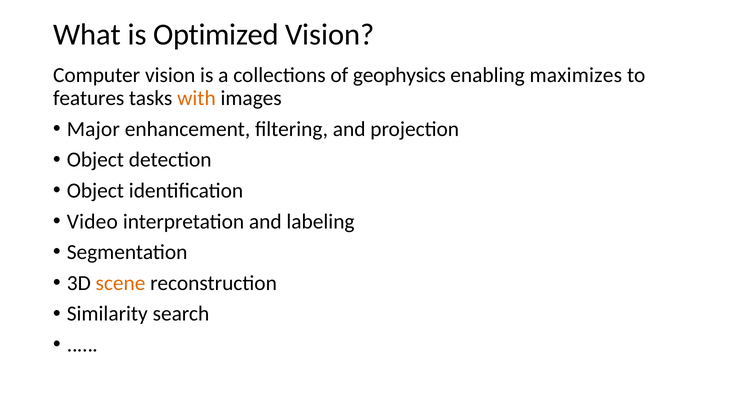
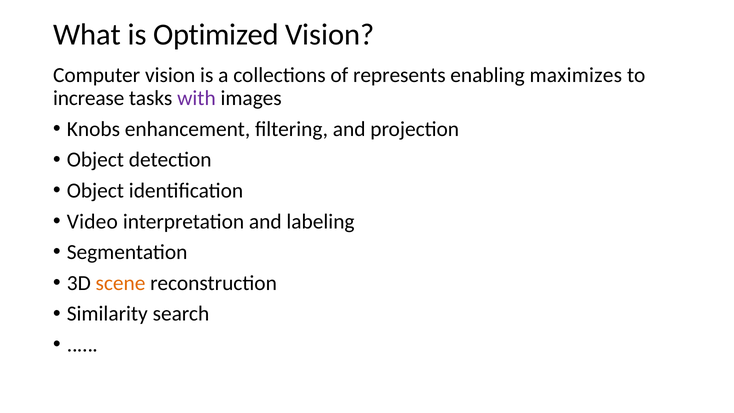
geophysics: geophysics -> represents
features: features -> increase
with colour: orange -> purple
Major: Major -> Knobs
